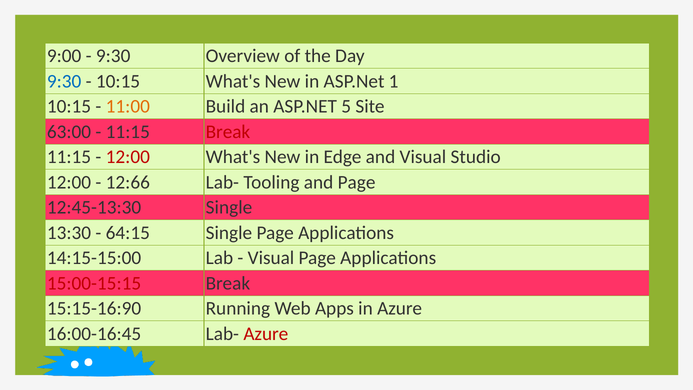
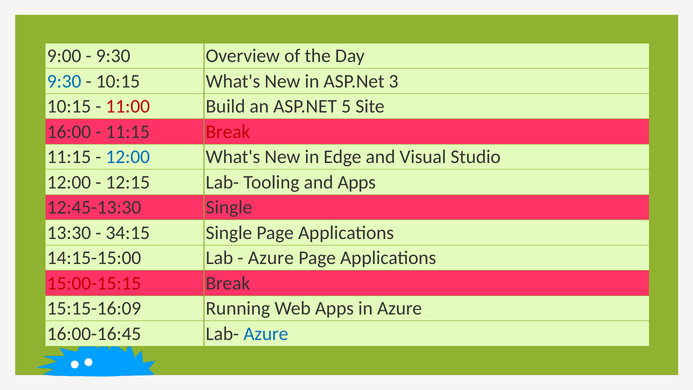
1: 1 -> 3
11:00 colour: orange -> red
63:00: 63:00 -> 16:00
12:00 at (128, 157) colour: red -> blue
12:66: 12:66 -> 12:15
and Page: Page -> Apps
64:15: 64:15 -> 34:15
Visual at (271, 258): Visual -> Azure
15:15-16:90: 15:15-16:90 -> 15:15-16:09
Azure at (266, 334) colour: red -> blue
